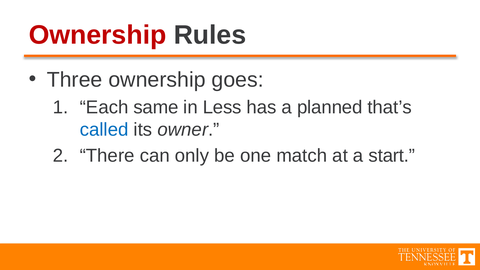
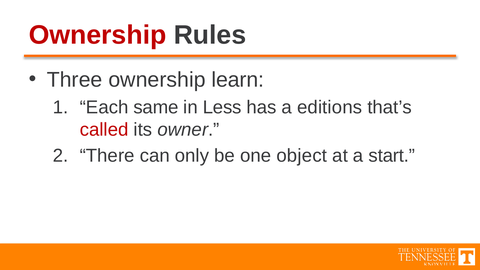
goes: goes -> learn
planned: planned -> editions
called colour: blue -> red
match: match -> object
